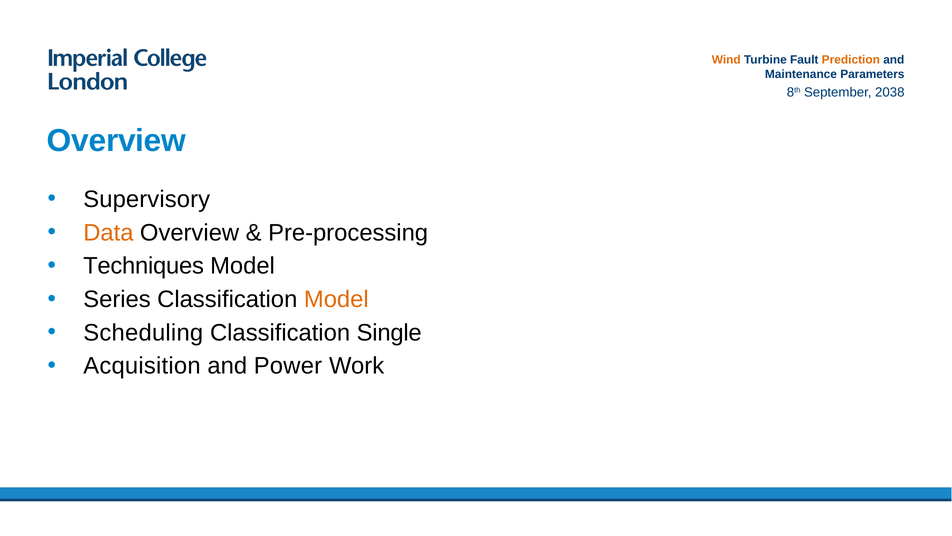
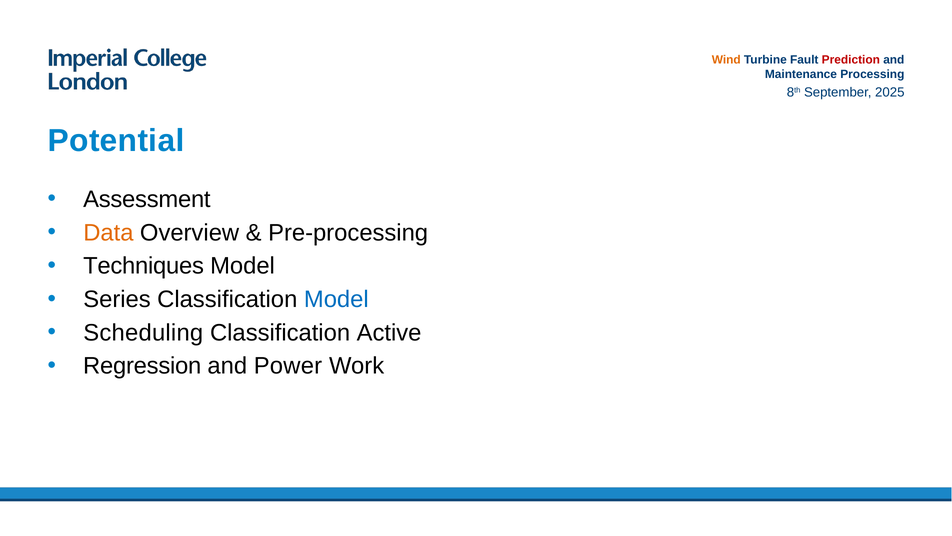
Prediction colour: orange -> red
Parameters: Parameters -> Processing
2038: 2038 -> 2025
Overview at (116, 141): Overview -> Potential
Supervisory: Supervisory -> Assessment
Model at (336, 299) colour: orange -> blue
Single: Single -> Active
Acquisition: Acquisition -> Regression
